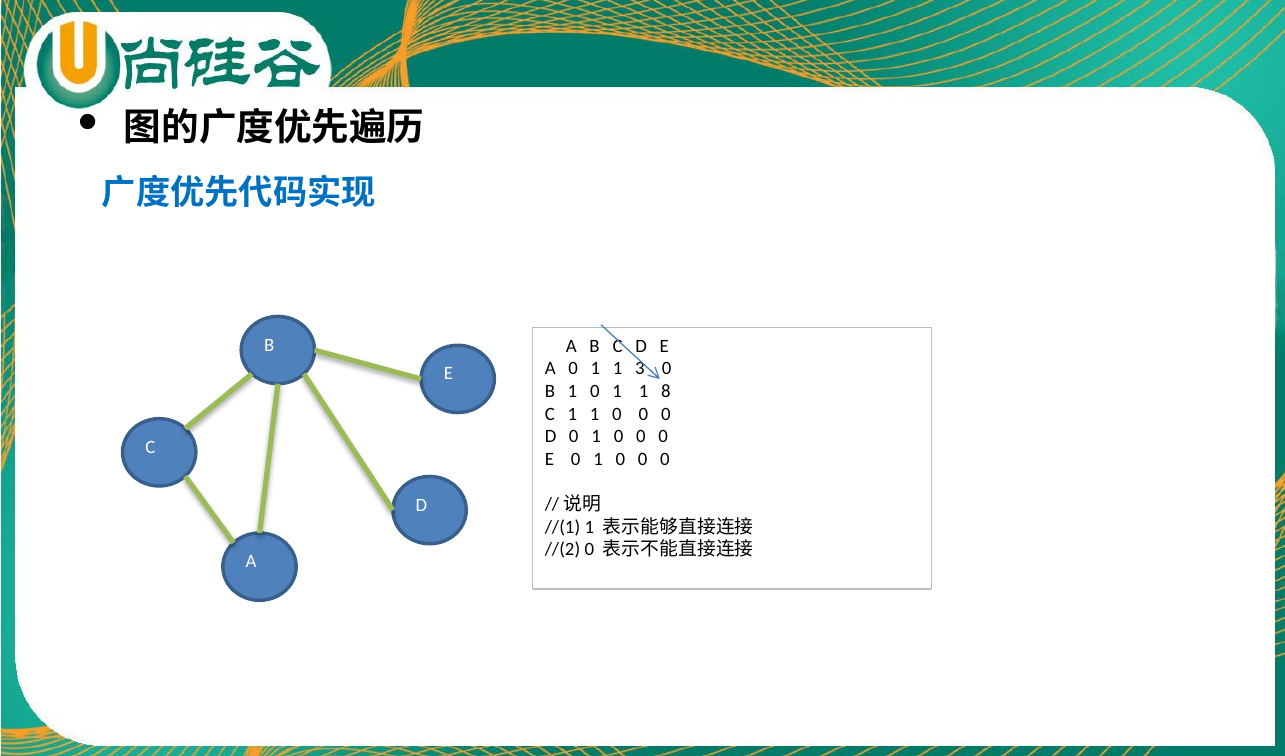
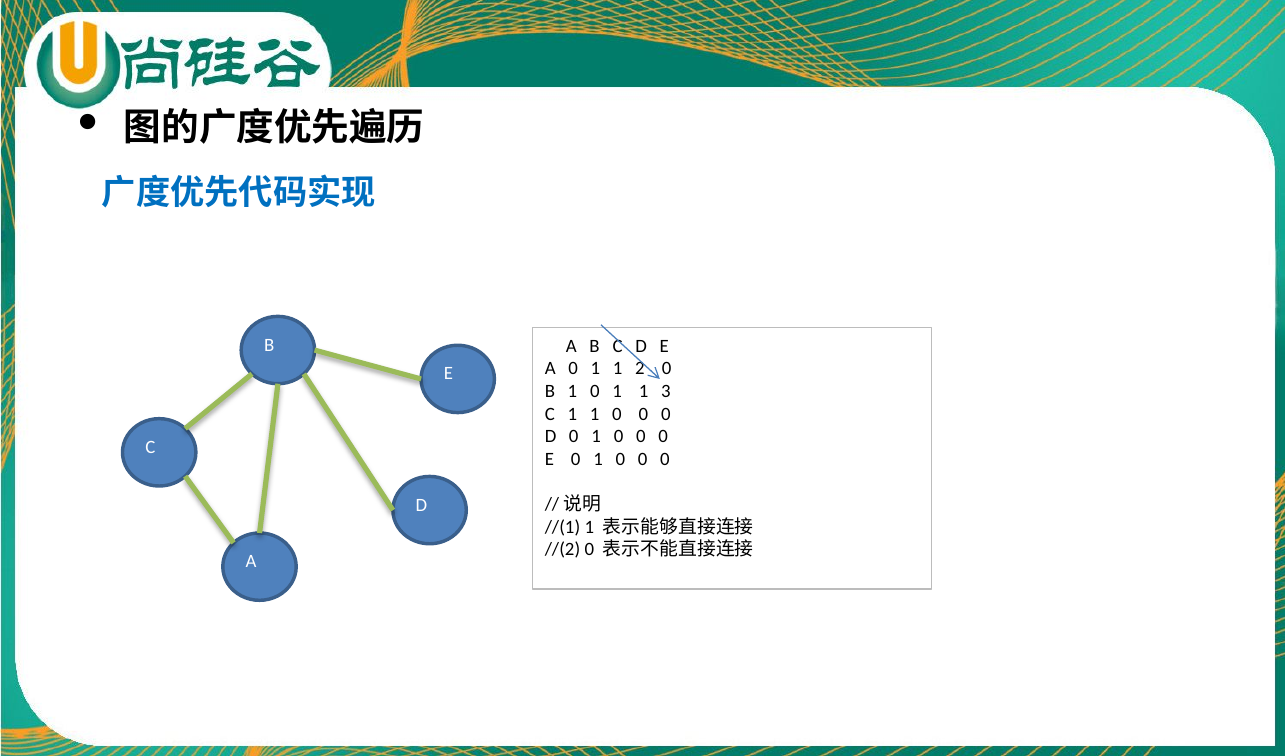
3: 3 -> 2
8: 8 -> 3
